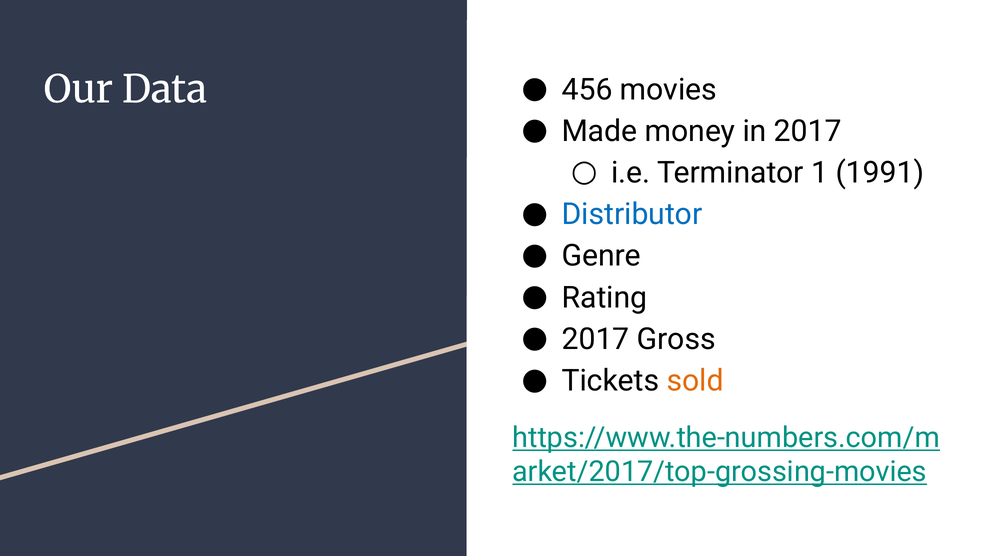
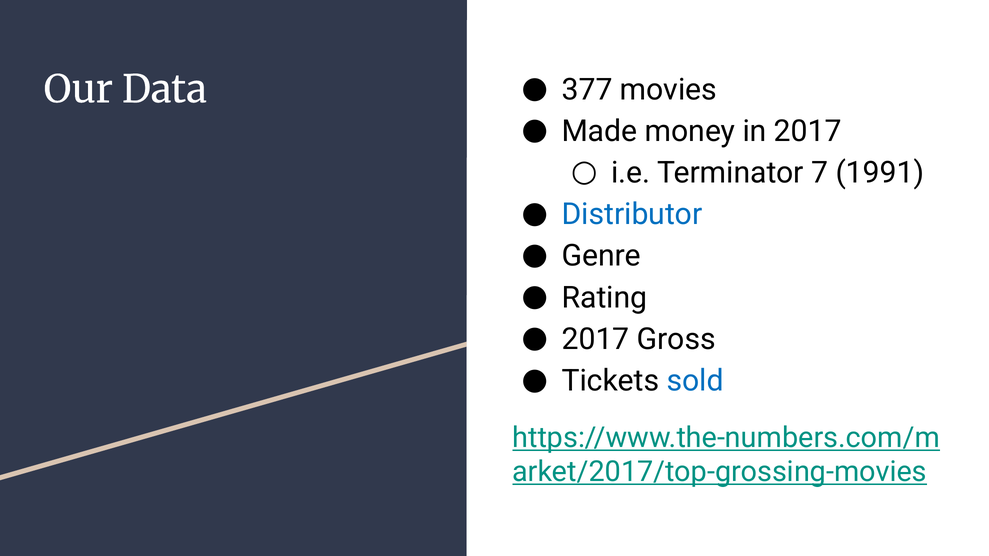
456: 456 -> 377
1: 1 -> 7
sold colour: orange -> blue
